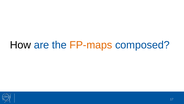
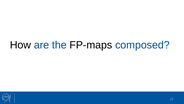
FP-maps colour: orange -> black
